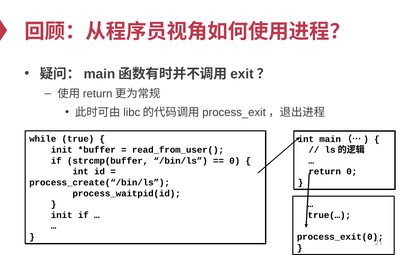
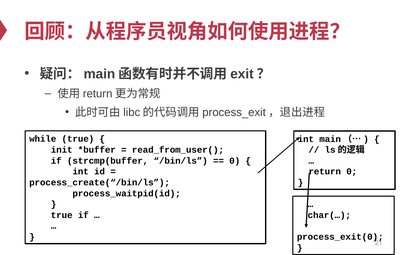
init at (62, 215): init -> true
true(…: true(… -> char(…
